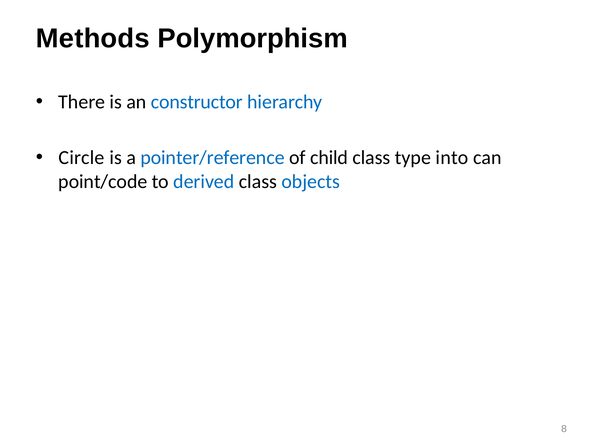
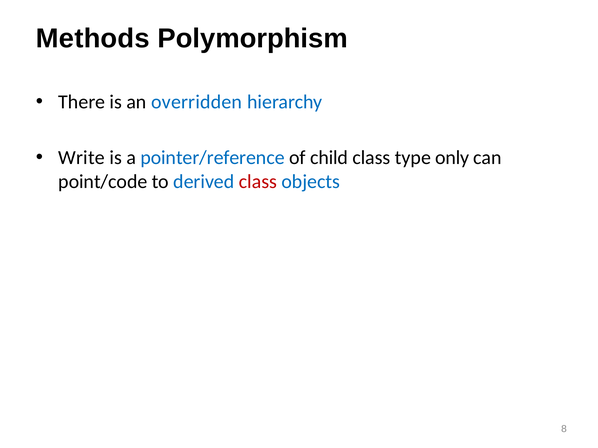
constructor: constructor -> overridden
Circle: Circle -> Write
into: into -> only
class at (258, 182) colour: black -> red
